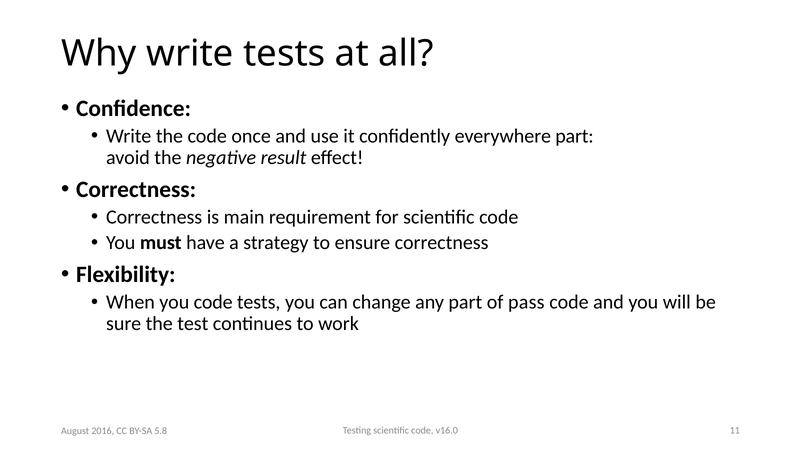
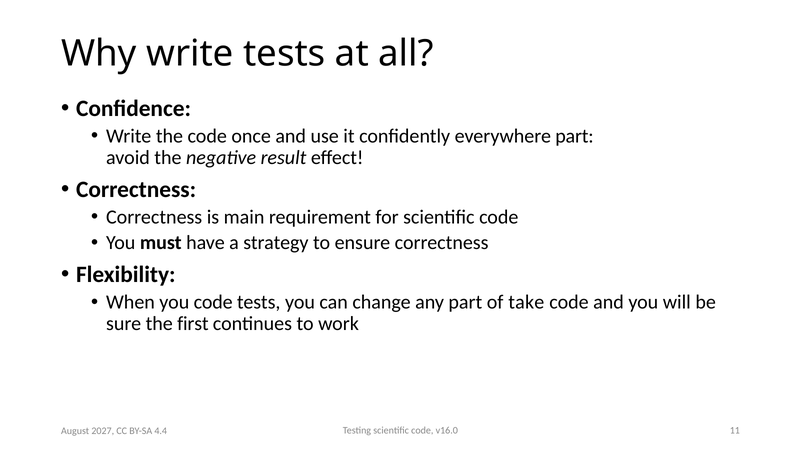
pass: pass -> take
test: test -> first
2016: 2016 -> 2027
5.8: 5.8 -> 4.4
